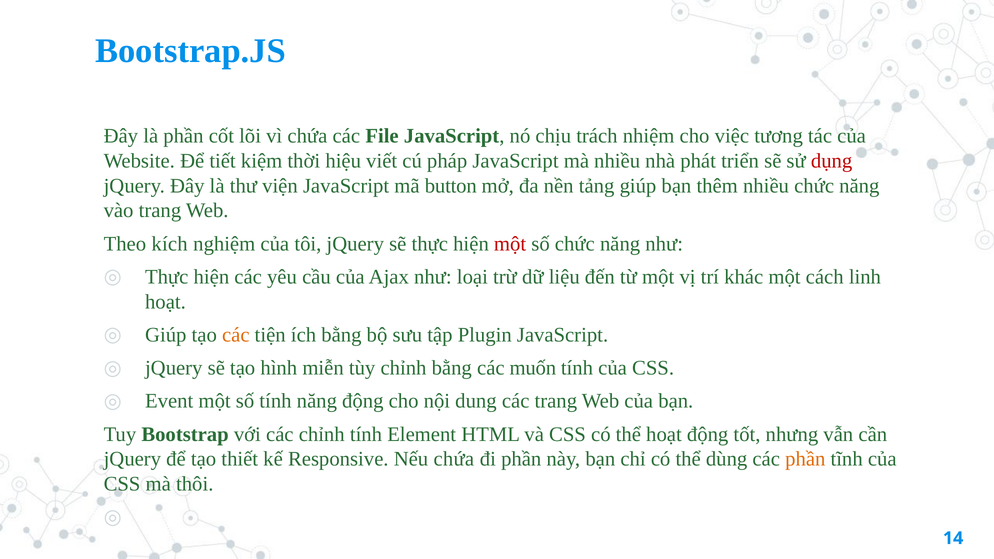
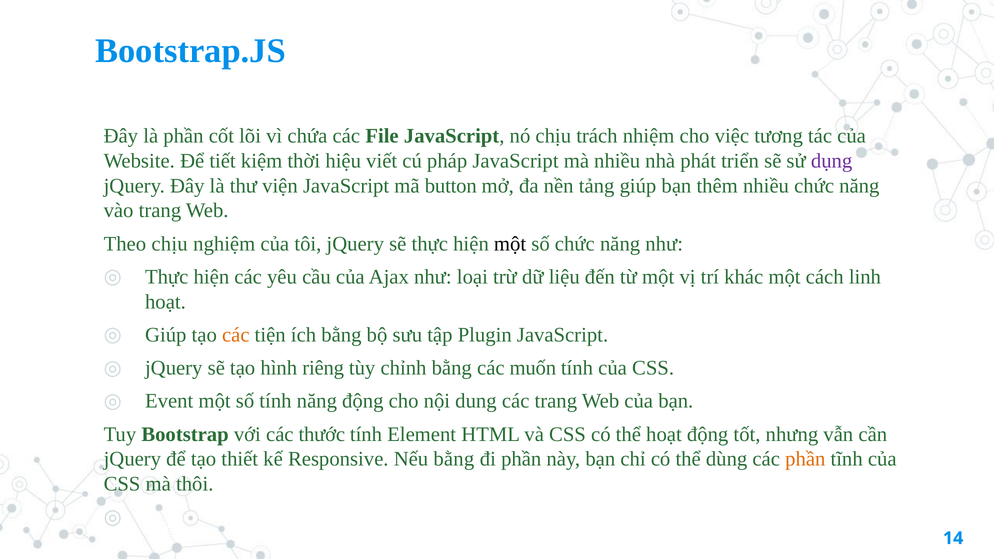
dụng colour: red -> purple
Theo kích: kích -> chịu
một at (510, 244) colour: red -> black
miễn: miễn -> riêng
các chỉnh: chỉnh -> thước
Nếu chứa: chứa -> bằng
